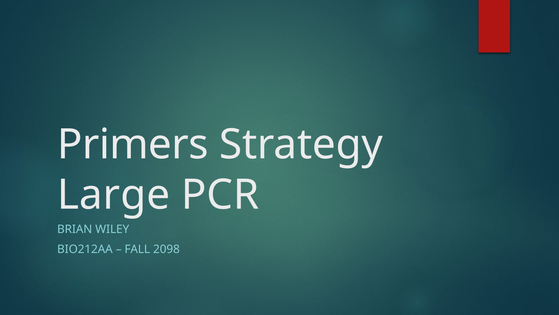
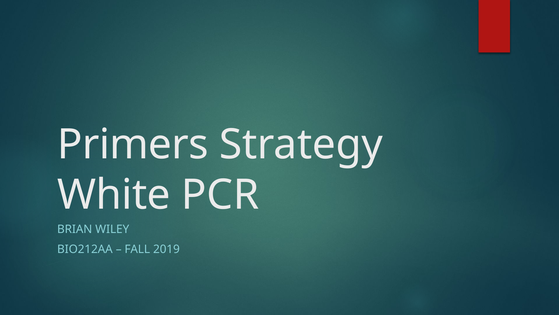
Large: Large -> White
2098: 2098 -> 2019
